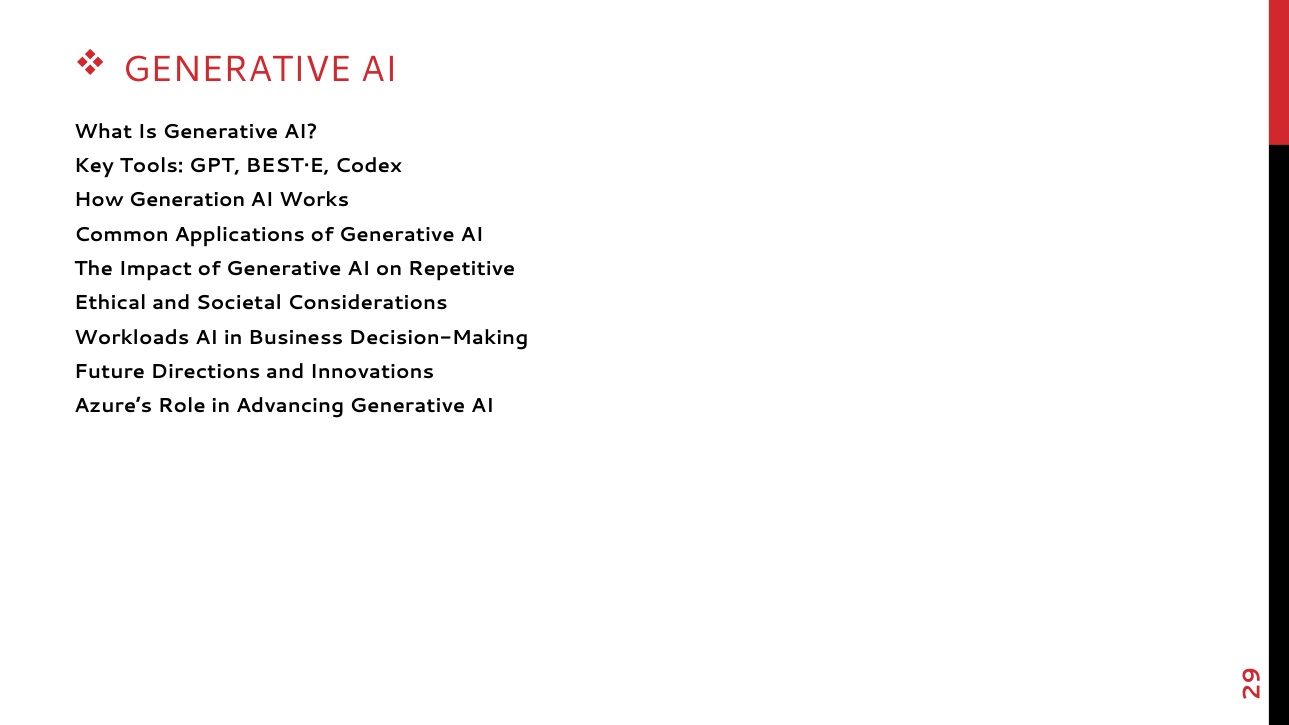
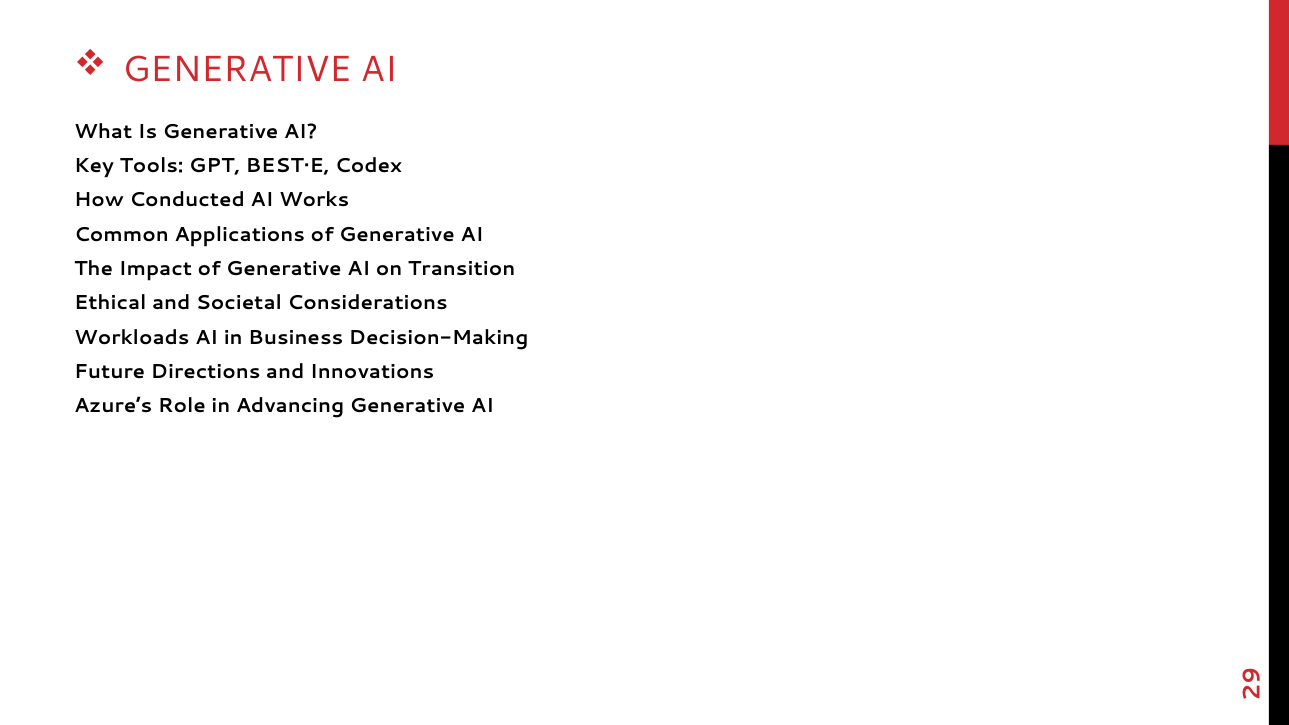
Generation: Generation -> Conducted
Repetitive: Repetitive -> Transition
